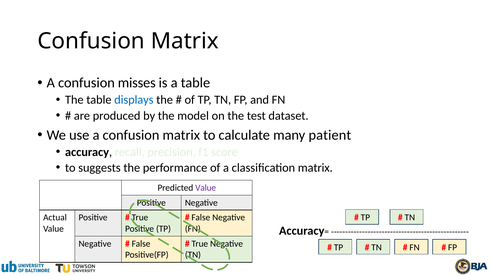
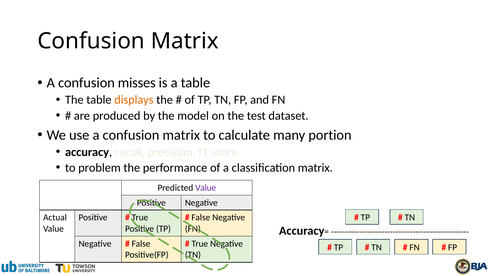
displays colour: blue -> orange
patient: patient -> portion
suggests: suggests -> problem
